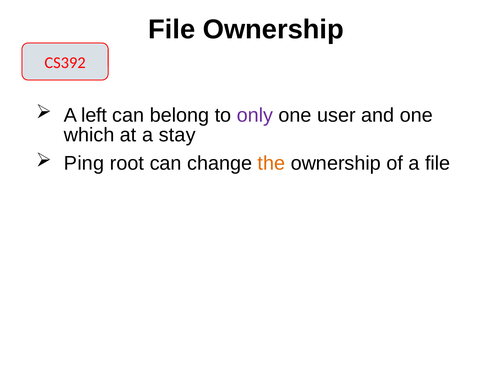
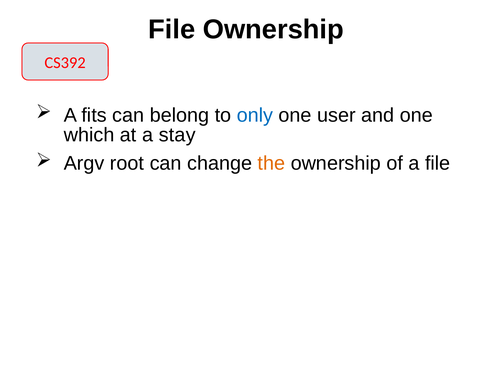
left: left -> fits
only colour: purple -> blue
Ping: Ping -> Argv
